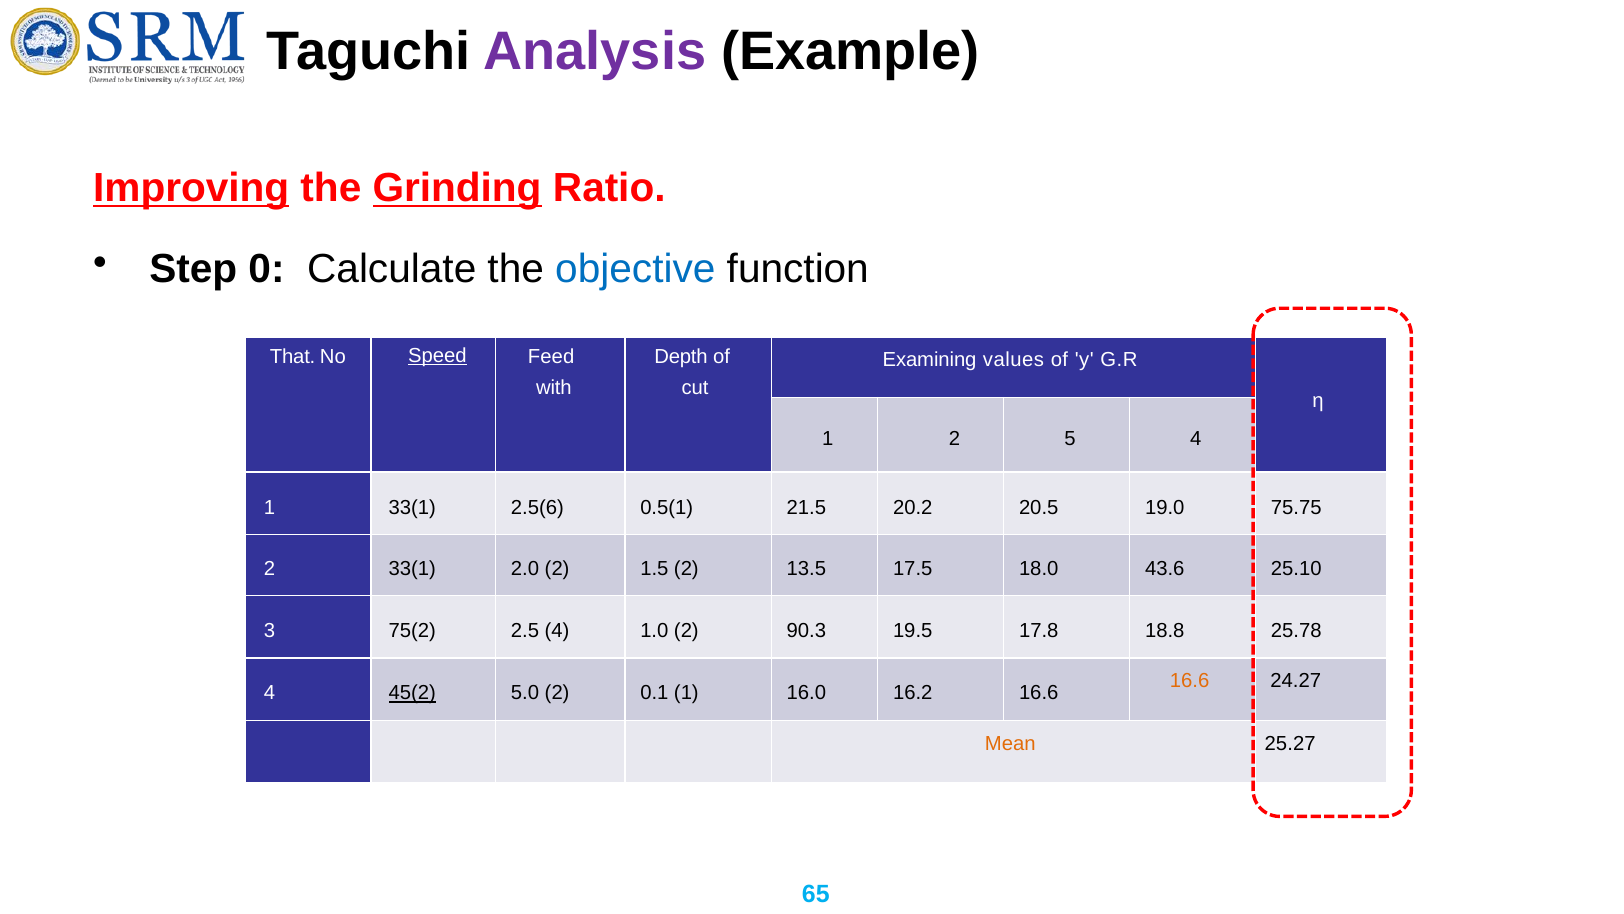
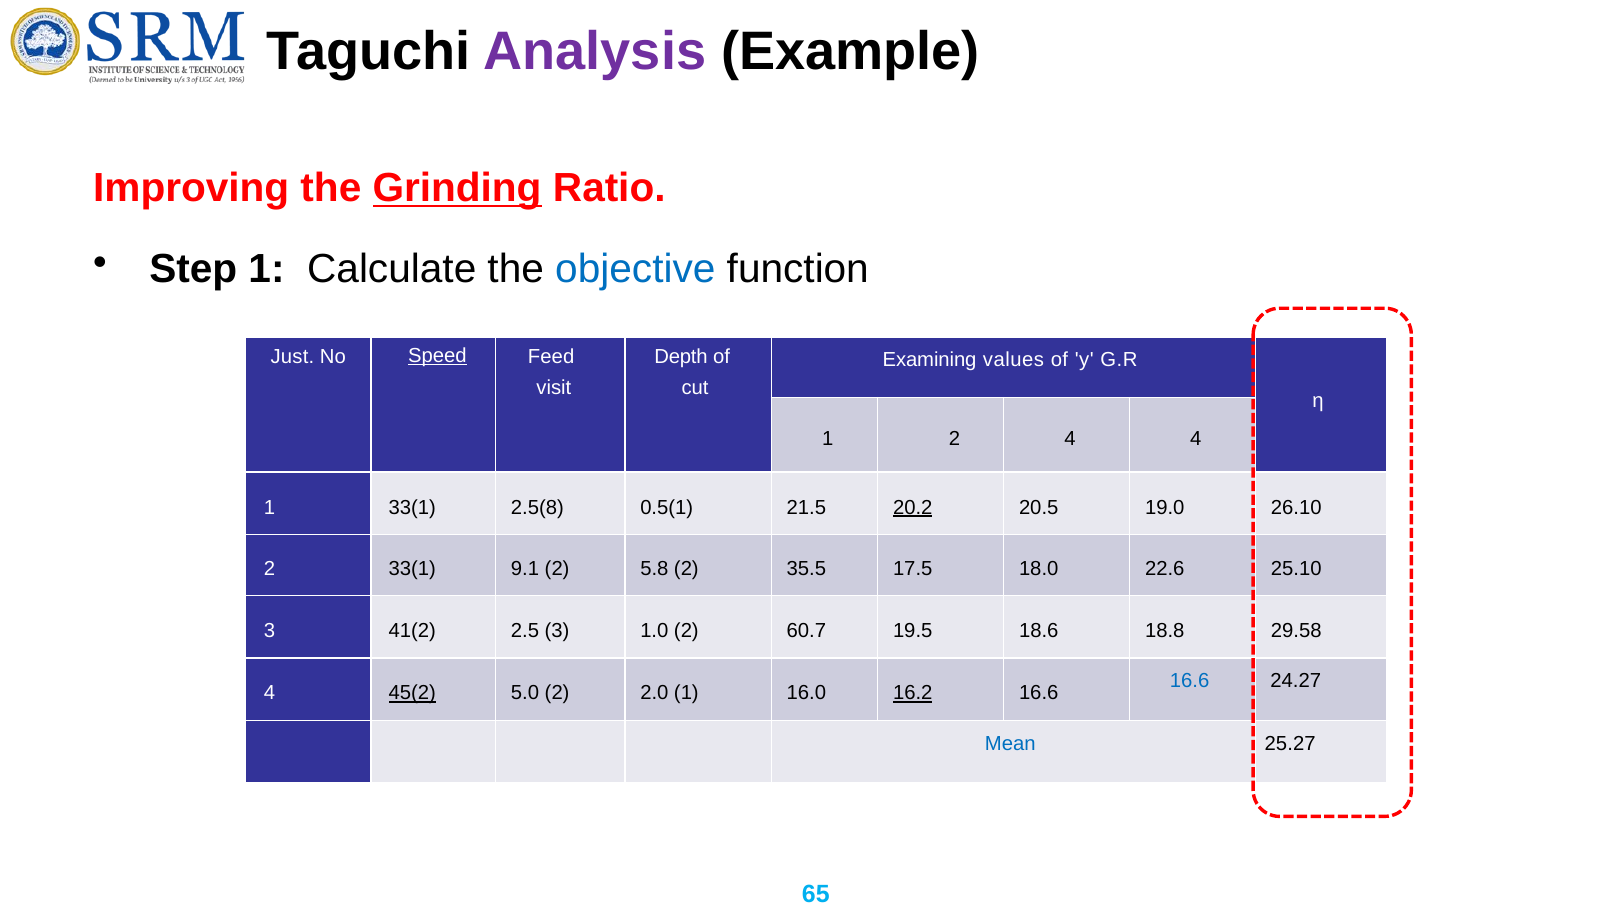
Improving underline: present -> none
Step 0: 0 -> 1
That: That -> Just
with: with -> visit
2 5: 5 -> 4
2.5(6: 2.5(6 -> 2.5(8
20.2 underline: none -> present
75.75: 75.75 -> 26.10
2.0: 2.0 -> 9.1
1.5: 1.5 -> 5.8
13.5: 13.5 -> 35.5
43.6: 43.6 -> 22.6
75(2: 75(2 -> 41(2
2.5 4: 4 -> 3
90.3: 90.3 -> 60.7
17.8: 17.8 -> 18.6
25.78: 25.78 -> 29.58
16.6 at (1190, 681) colour: orange -> blue
0.1: 0.1 -> 2.0
16.2 underline: none -> present
Mean colour: orange -> blue
